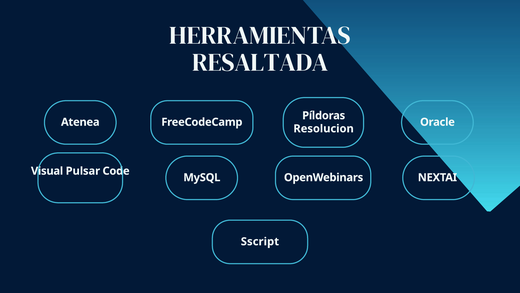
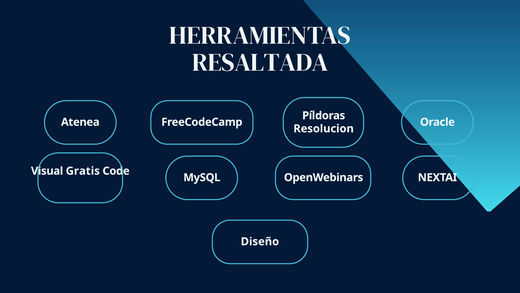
Pulsar: Pulsar -> Gratis
Sscript: Sscript -> Diseño
